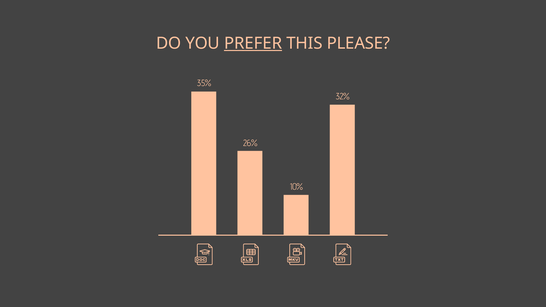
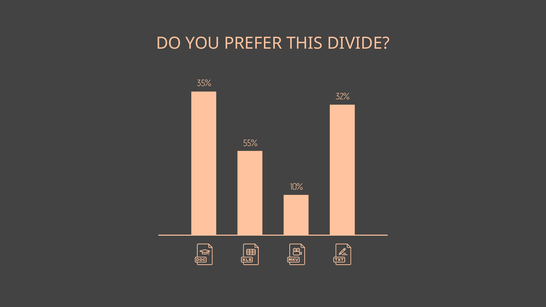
PREFER underline: present -> none
PLEASE: PLEASE -> DIVIDE
26%: 26% -> 55%
